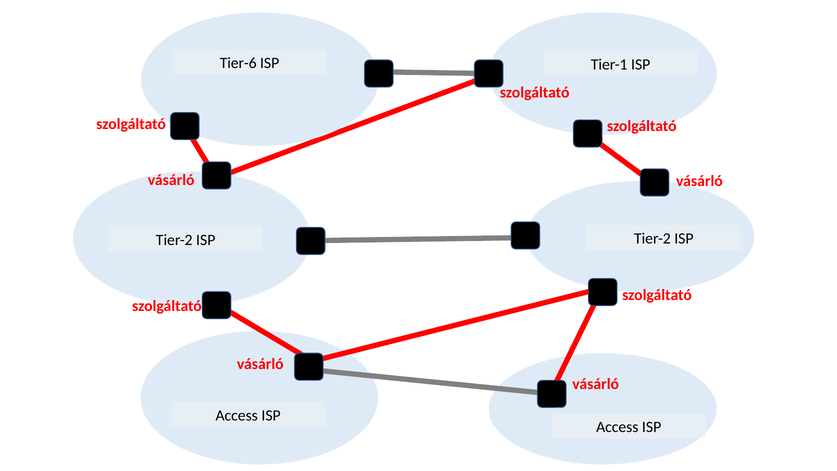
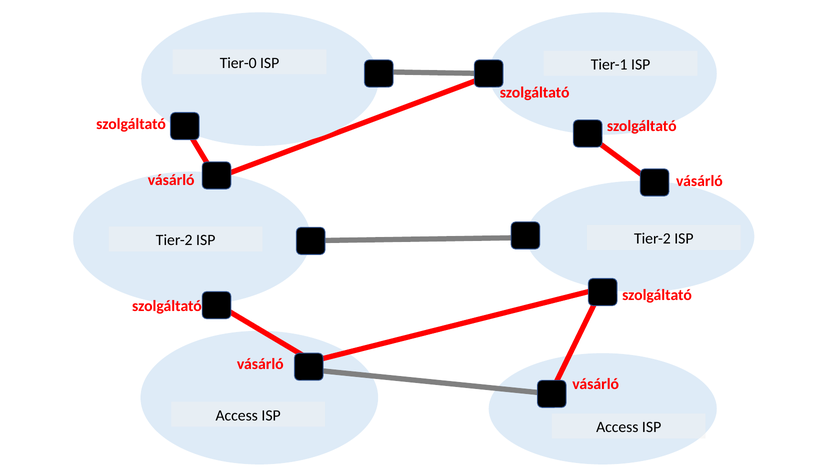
Tier-6: Tier-6 -> Tier-0
